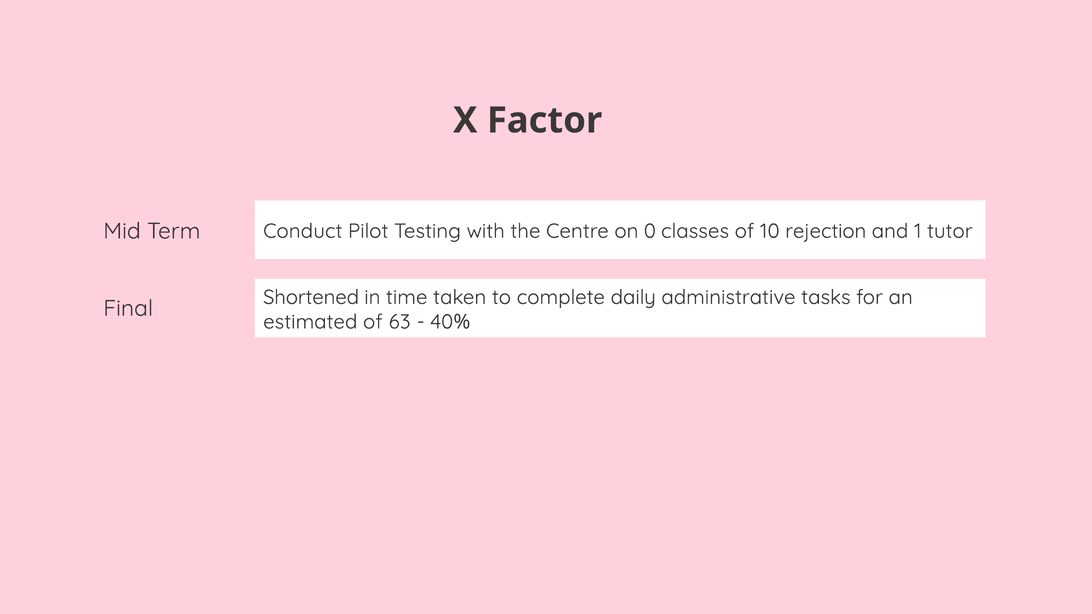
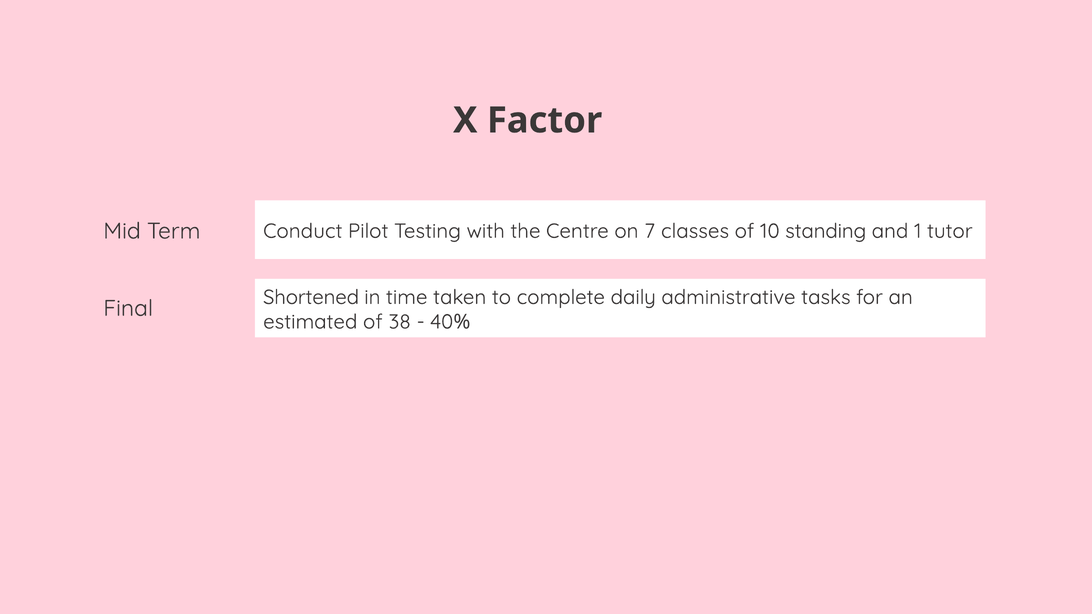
0: 0 -> 7
rejection: rejection -> standing
63: 63 -> 38
